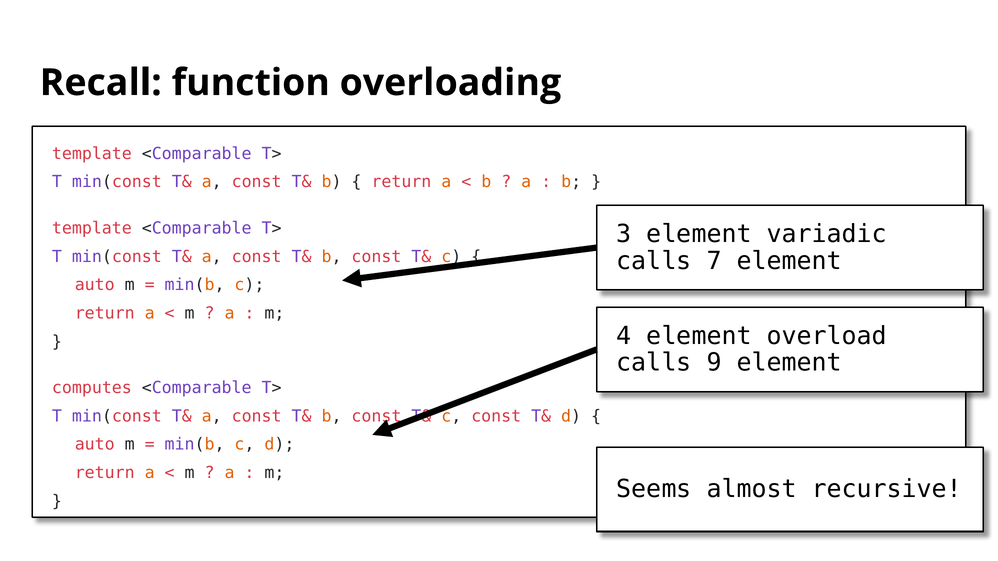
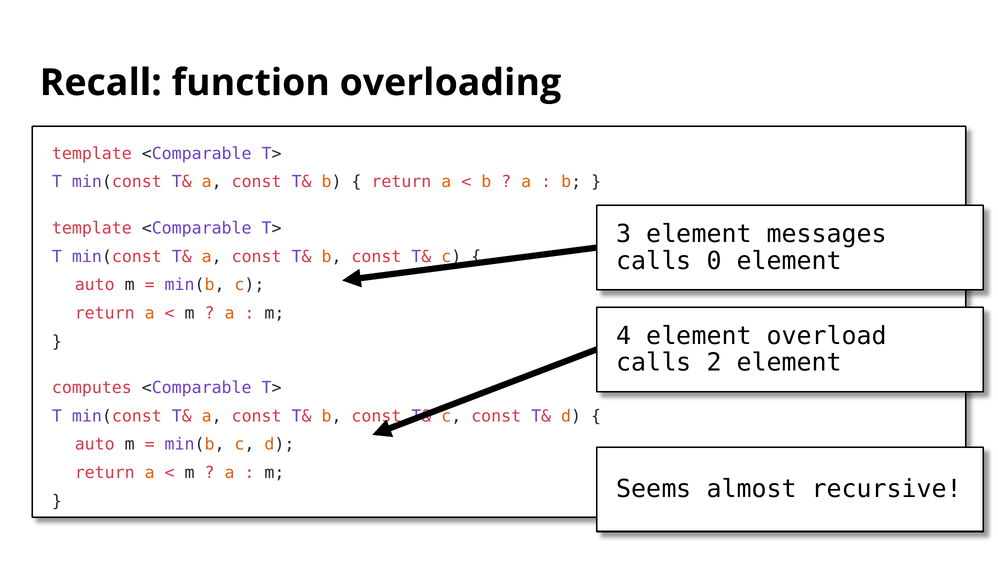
variadic: variadic -> messages
7: 7 -> 0
9: 9 -> 2
